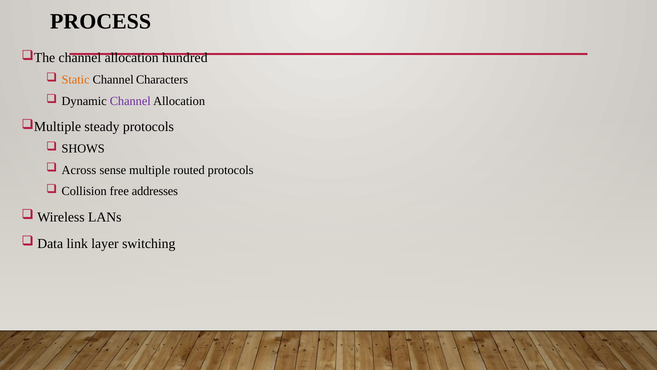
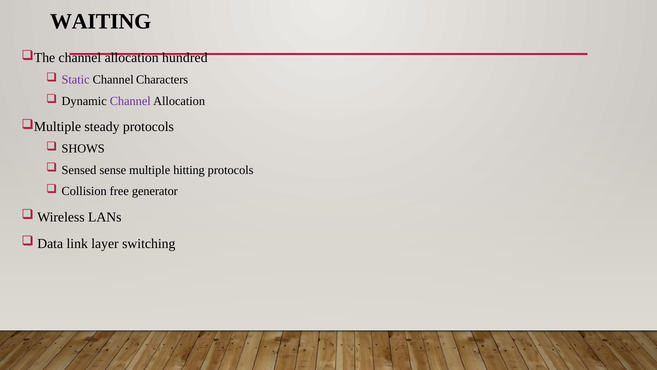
PROCESS: PROCESS -> WAITING
Static colour: orange -> purple
Across: Across -> Sensed
routed: routed -> hitting
addresses: addresses -> generator
